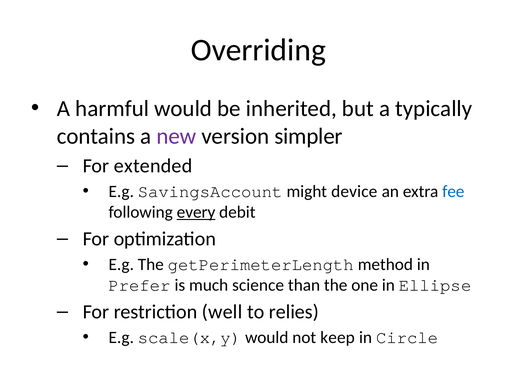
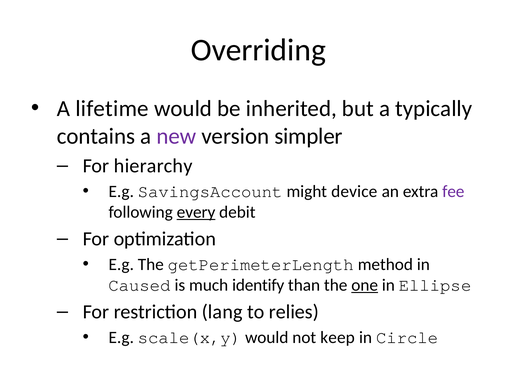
harmful: harmful -> lifetime
extended: extended -> hierarchy
fee colour: blue -> purple
Prefer: Prefer -> Caused
science: science -> identify
one underline: none -> present
well: well -> lang
